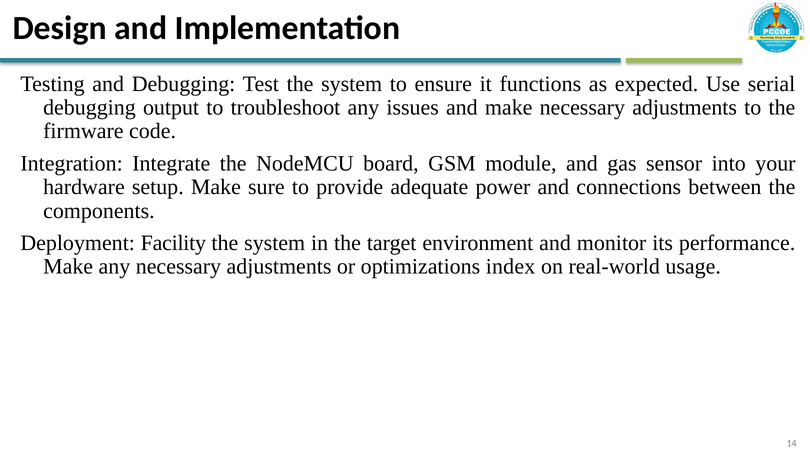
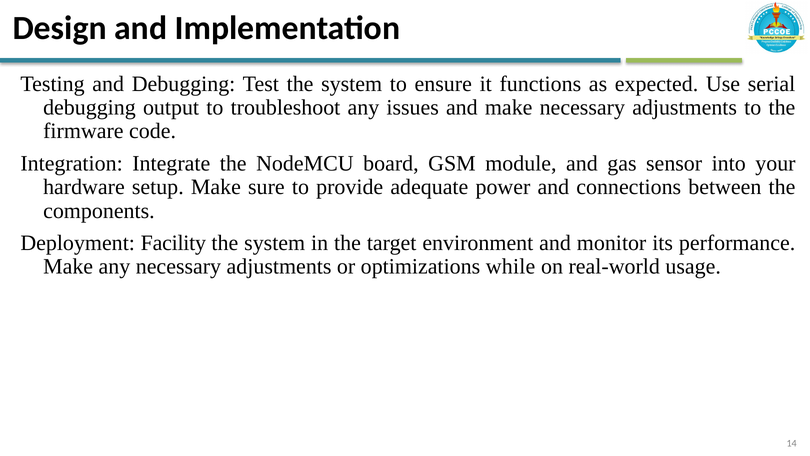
index: index -> while
